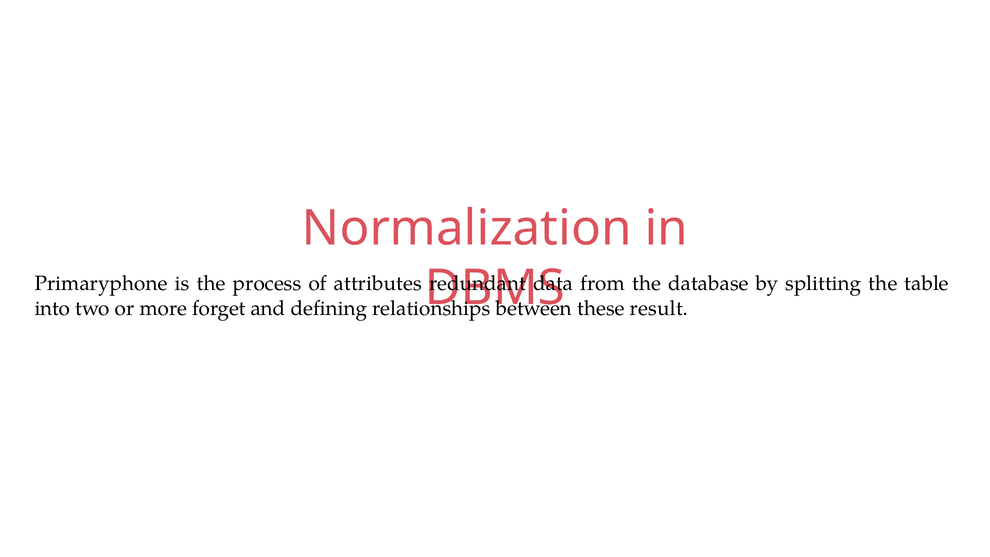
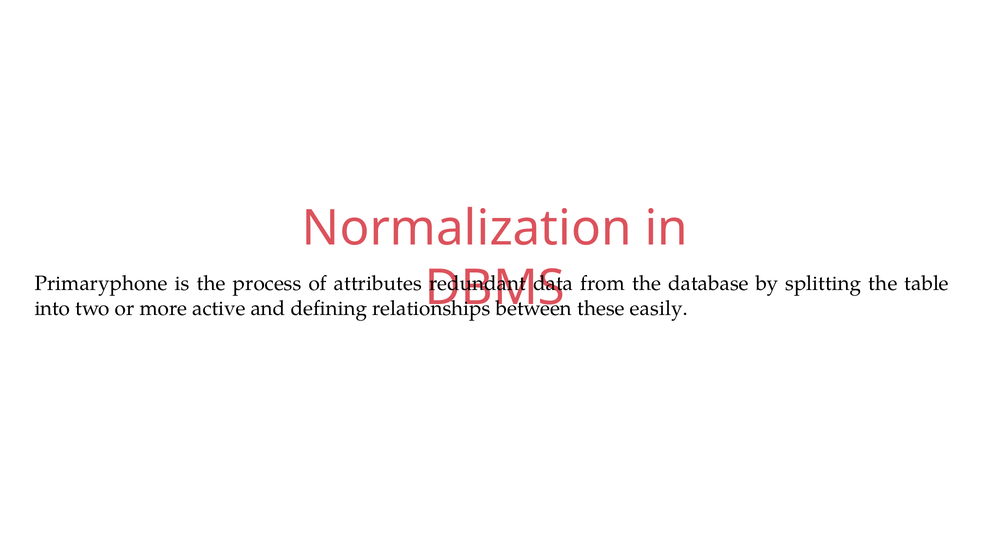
forget: forget -> active
result: result -> easily
